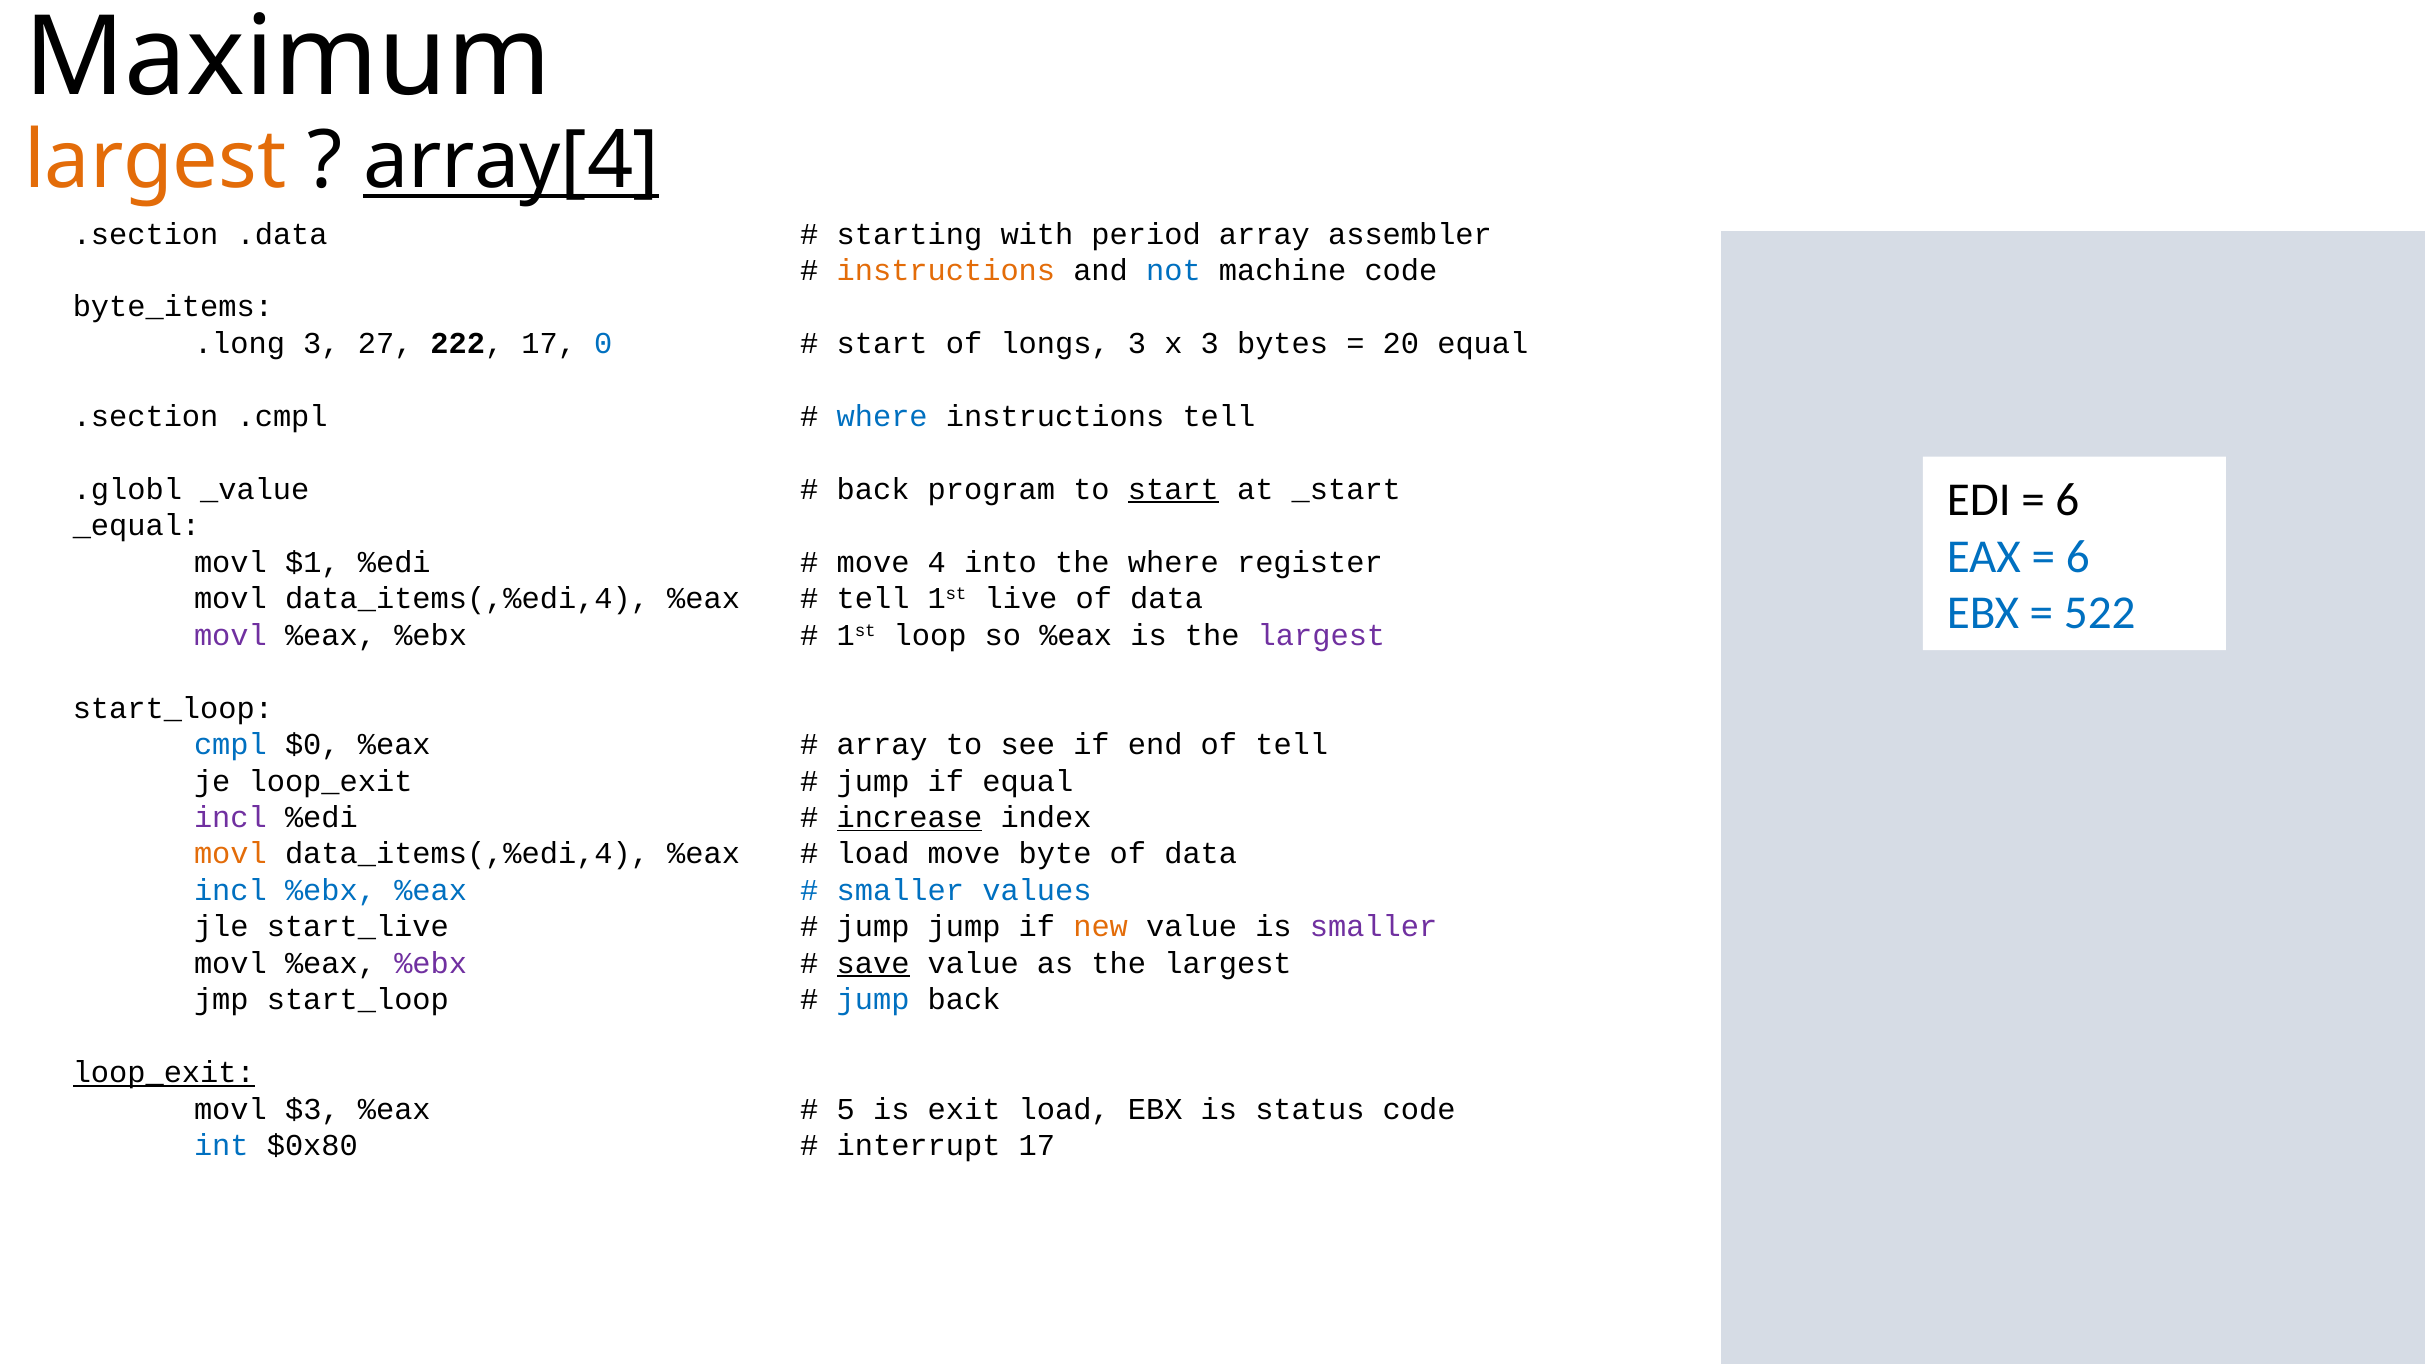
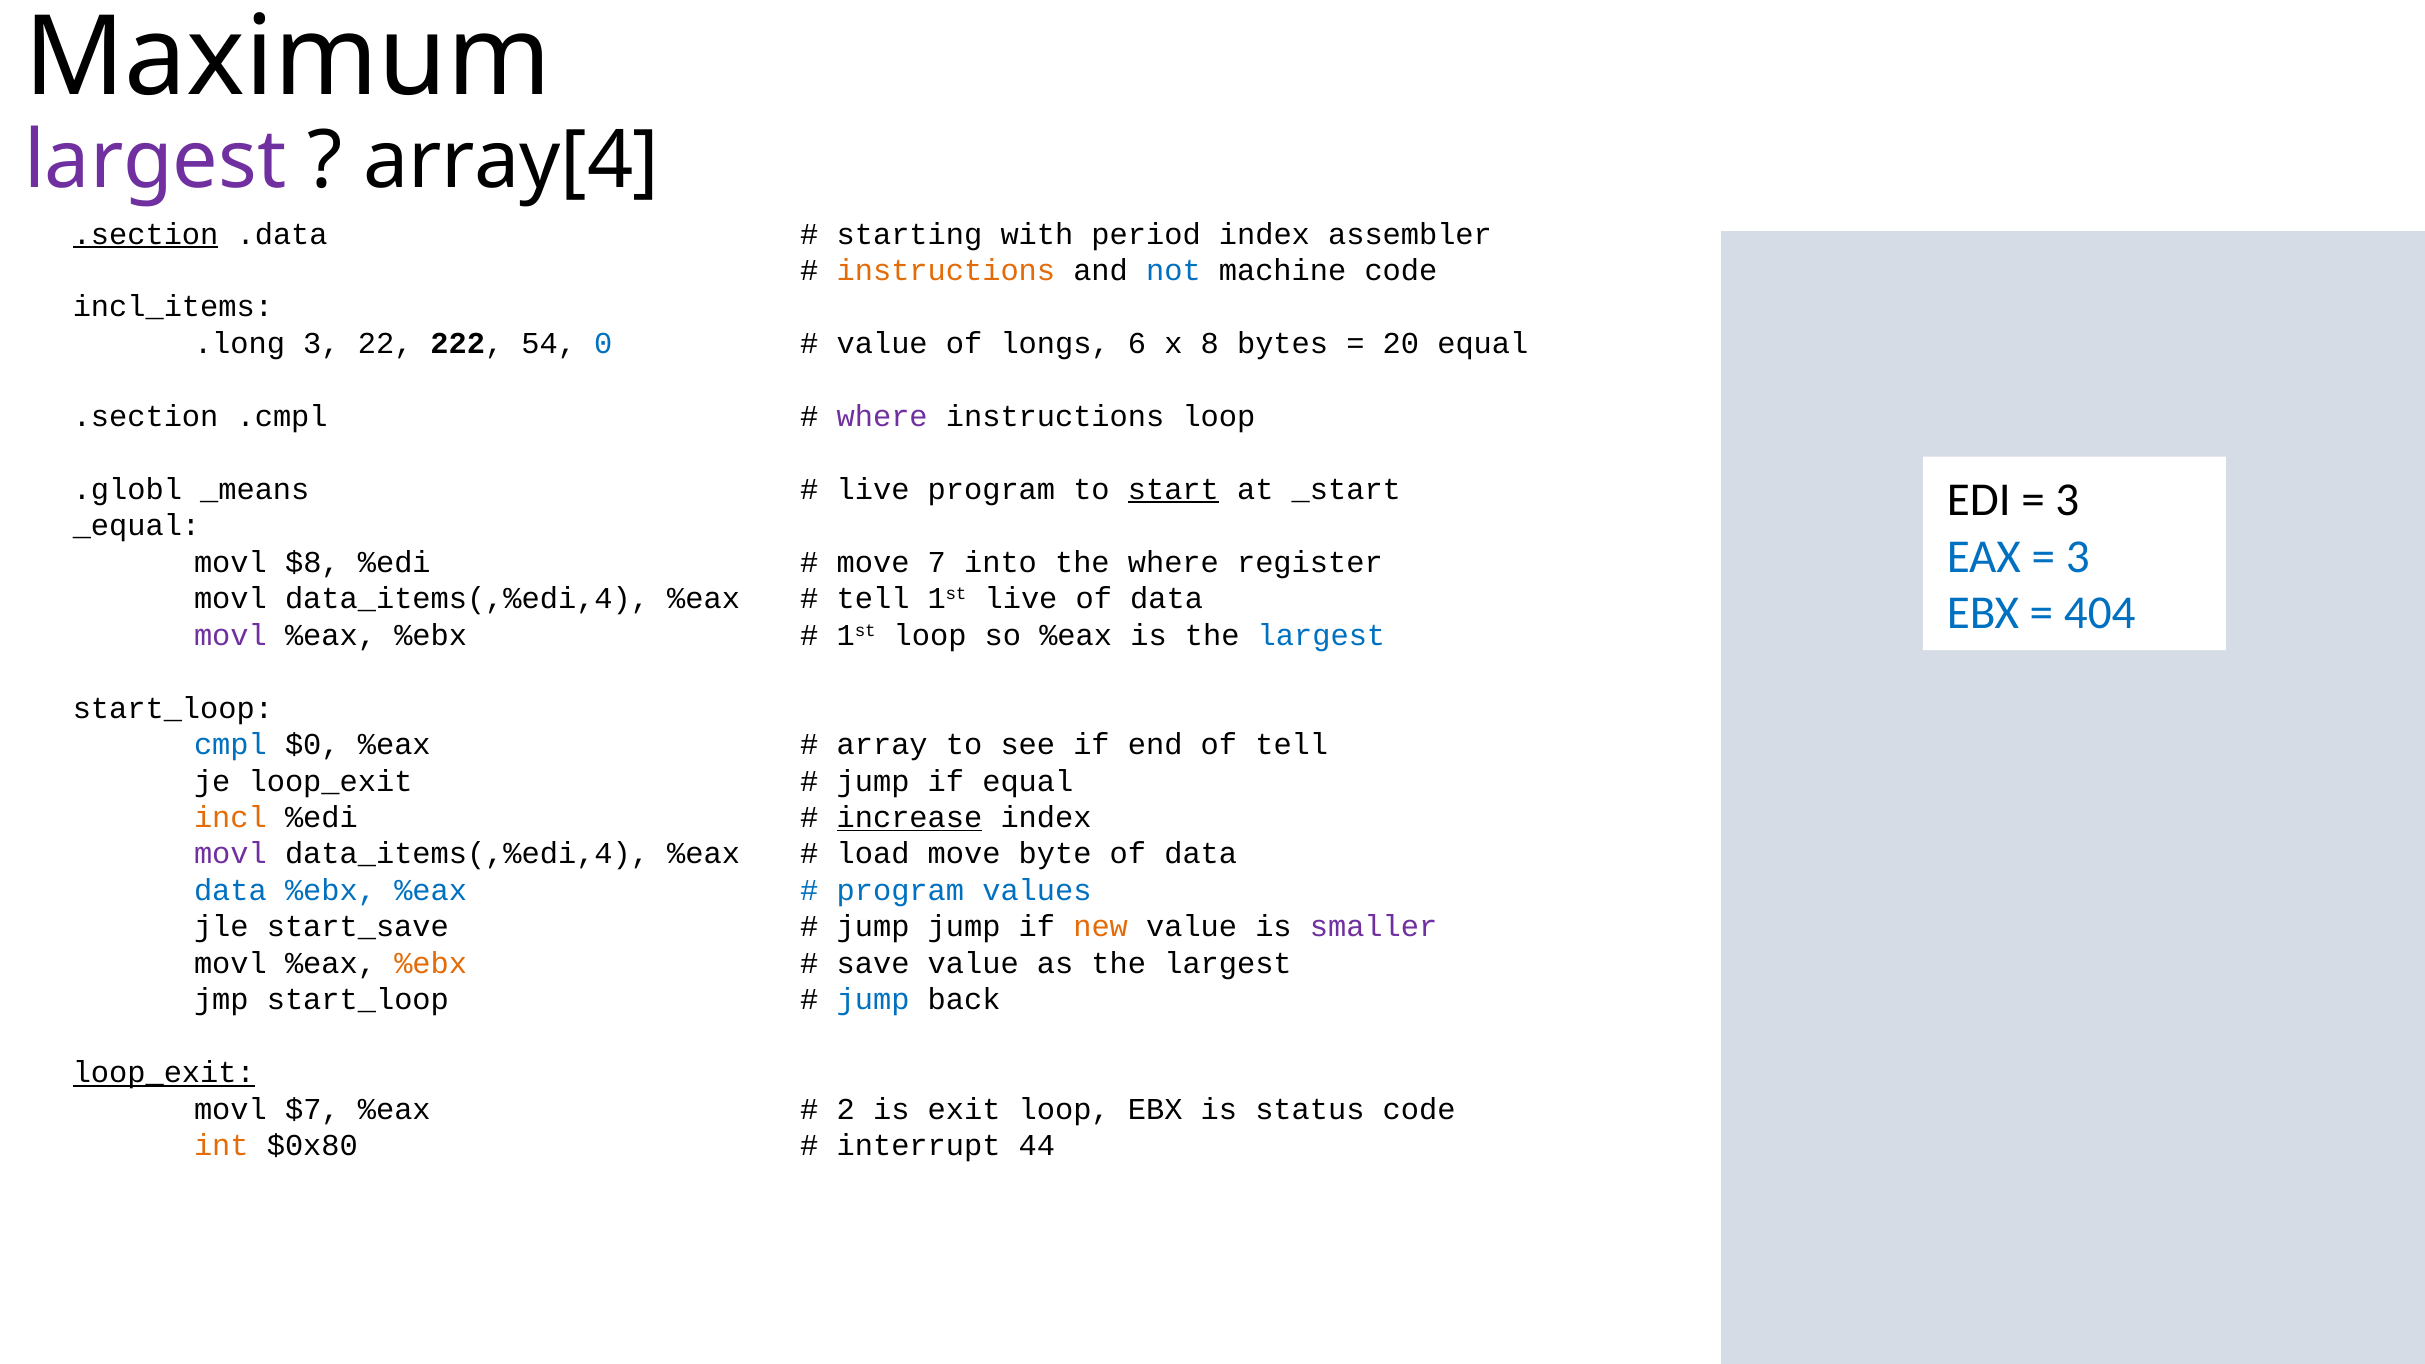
largest at (155, 161) colour: orange -> purple
array[4 underline: present -> none
.section at (146, 234) underline: none -> present
period array: array -> index
byte_items: byte_items -> incl_items
27: 27 -> 22
222 17: 17 -> 54
start at (882, 343): start -> value
longs 3: 3 -> 6
x 3: 3 -> 8
where at (882, 416) colour: blue -> purple
instructions tell: tell -> loop
_value: _value -> _means
back at (873, 489): back -> live
6 at (2067, 500): 6 -> 3
6 at (2078, 557): 6 -> 3
$1: $1 -> $8
4: 4 -> 7
522: 522 -> 404
largest at (1321, 635) colour: purple -> blue
incl at (230, 818) colour: purple -> orange
movl at (230, 854) colour: orange -> purple
incl at (230, 890): incl -> data
smaller at (900, 890): smaller -> program
start_live: start_live -> start_save
%ebx at (431, 963) colour: purple -> orange
save underline: present -> none
$3: $3 -> $7
5: 5 -> 2
exit load: load -> loop
int colour: blue -> orange
interrupt 17: 17 -> 44
